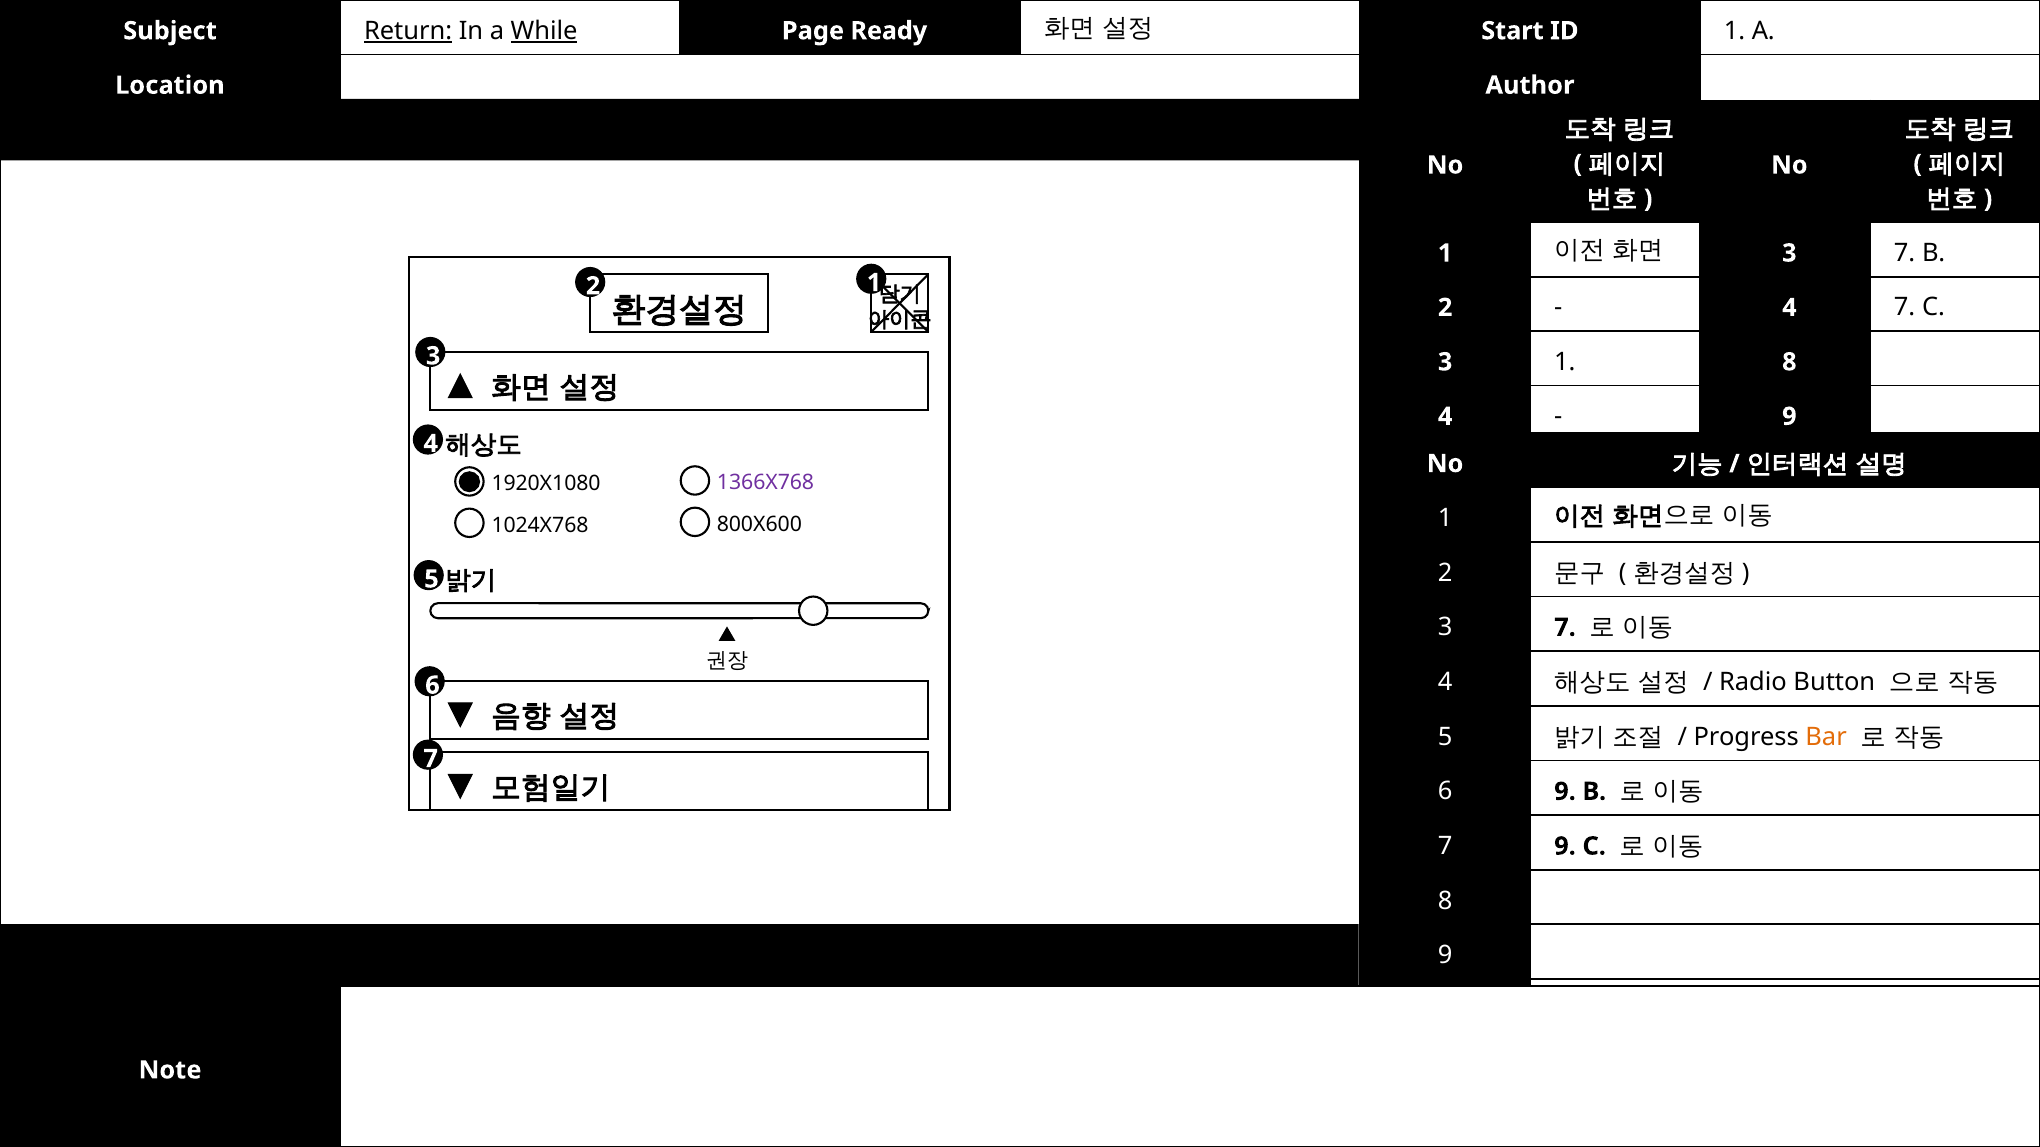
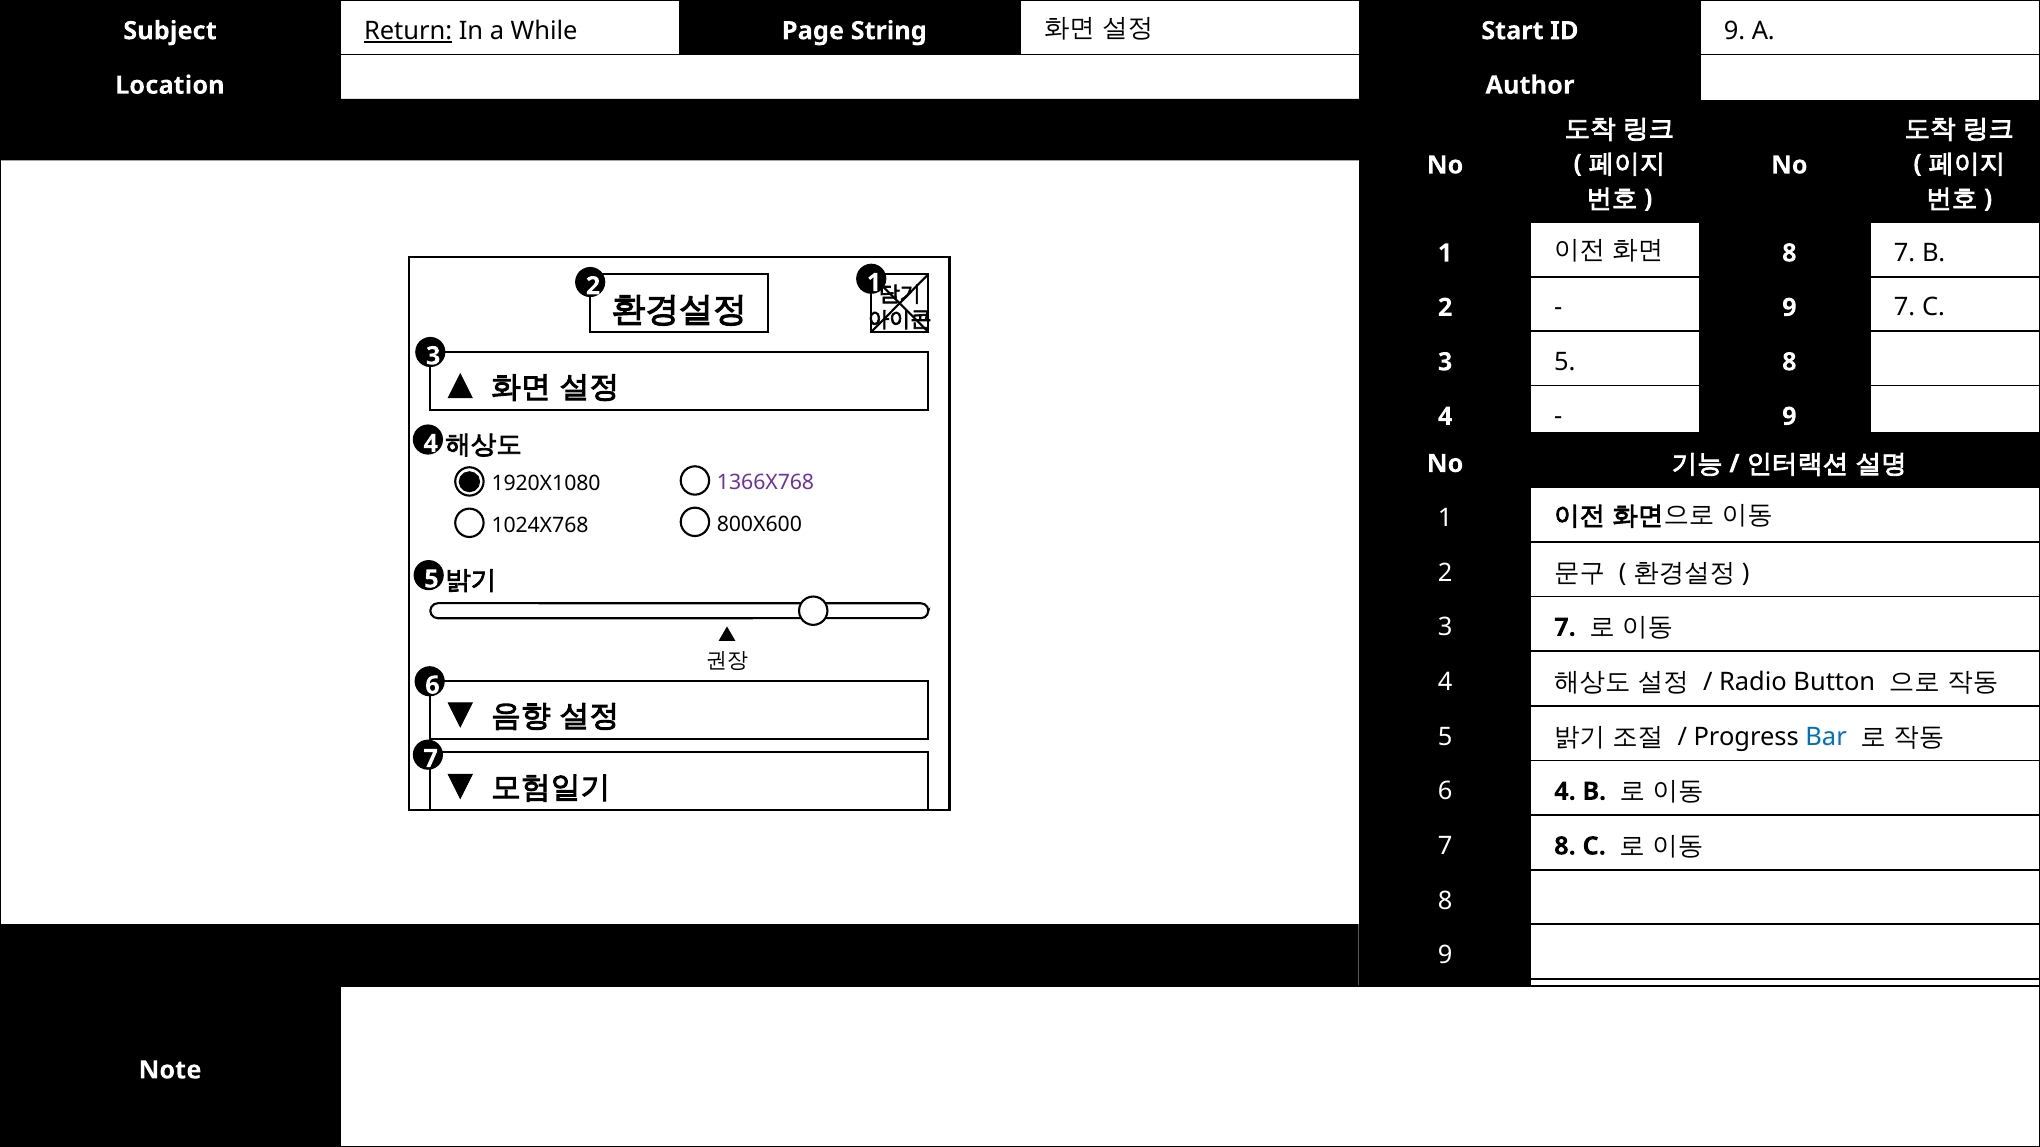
While underline: present -> none
Ready: Ready -> String
ID 1: 1 -> 9
3 at (1789, 253): 3 -> 8
4 at (1789, 308): 4 -> 9
3 1: 1 -> 5
Bar colour: orange -> blue
6 9: 9 -> 4
7 9: 9 -> 8
